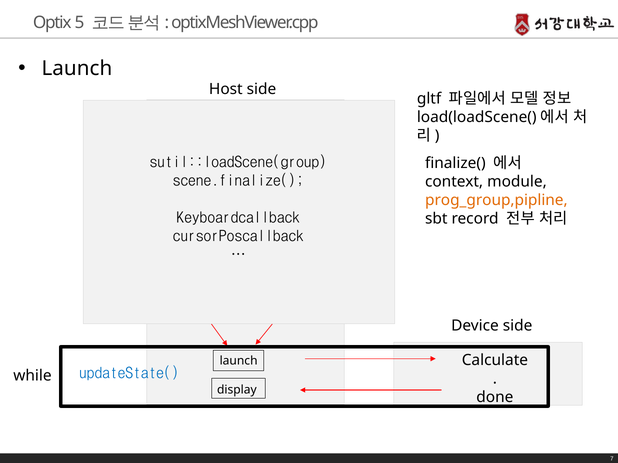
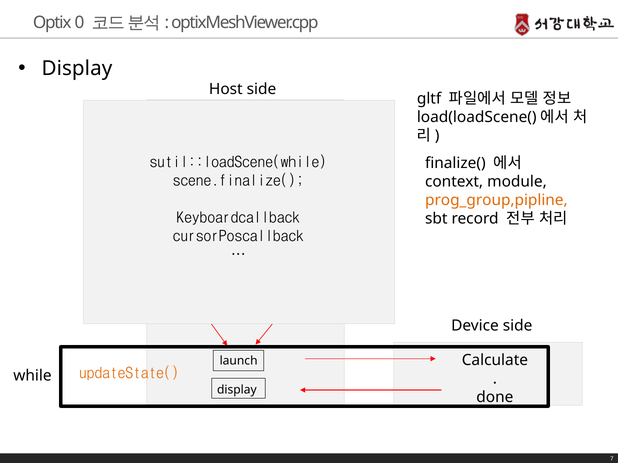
5: 5 -> 0
Launch at (77, 69): Launch -> Display
sutil::loadScene(group: sutil::loadScene(group -> sutil::loadScene(while
updateState( colour: blue -> orange
